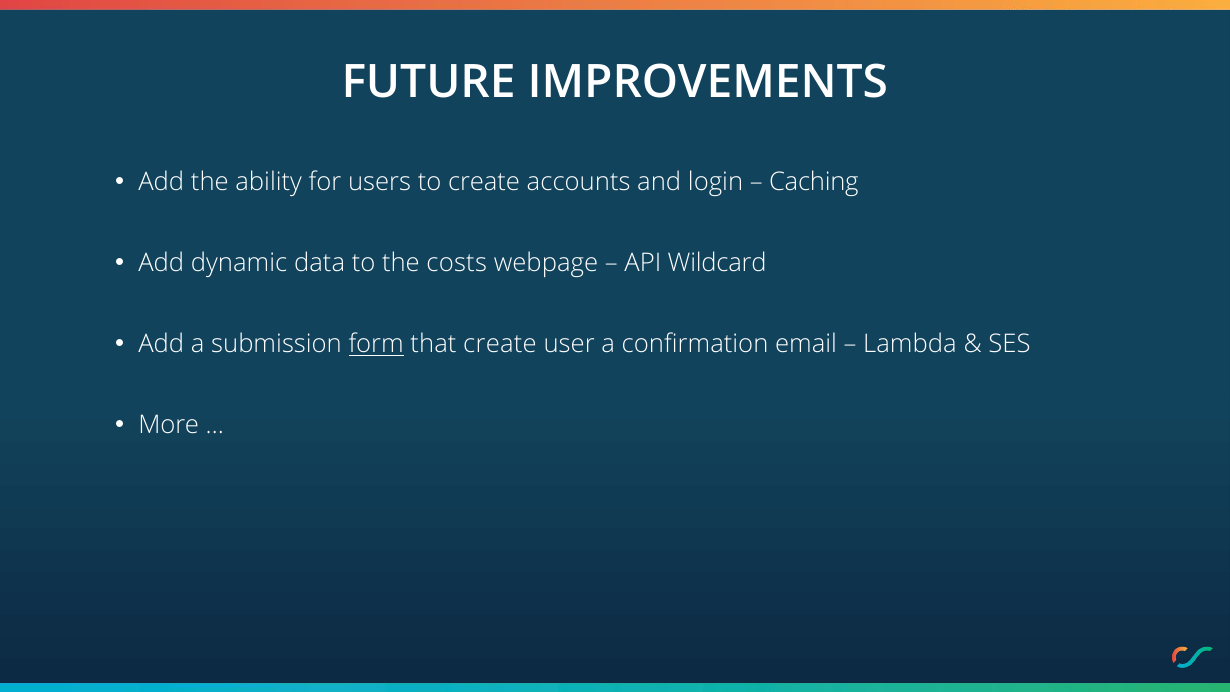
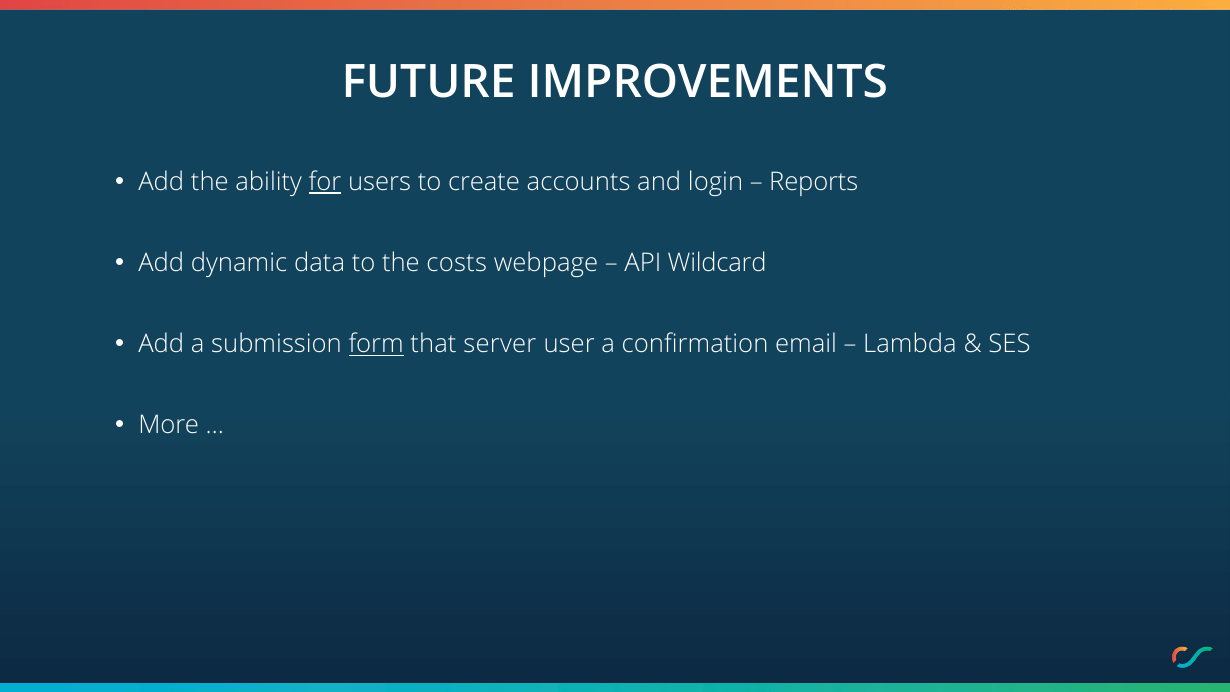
for underline: none -> present
Caching: Caching -> Reports
that create: create -> server
